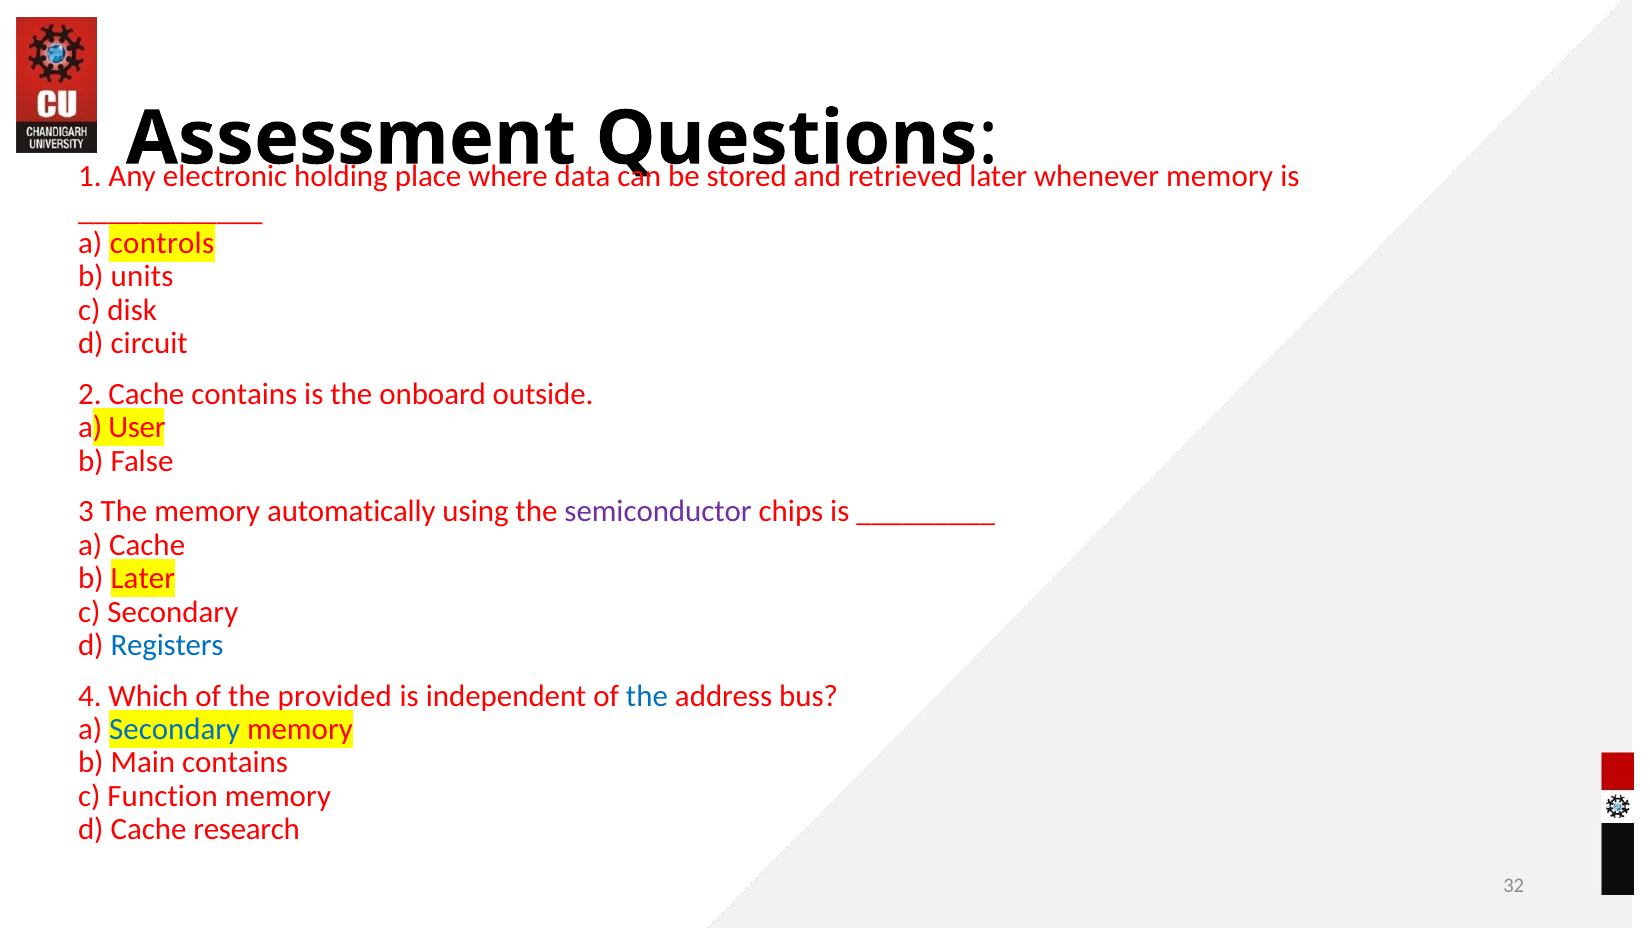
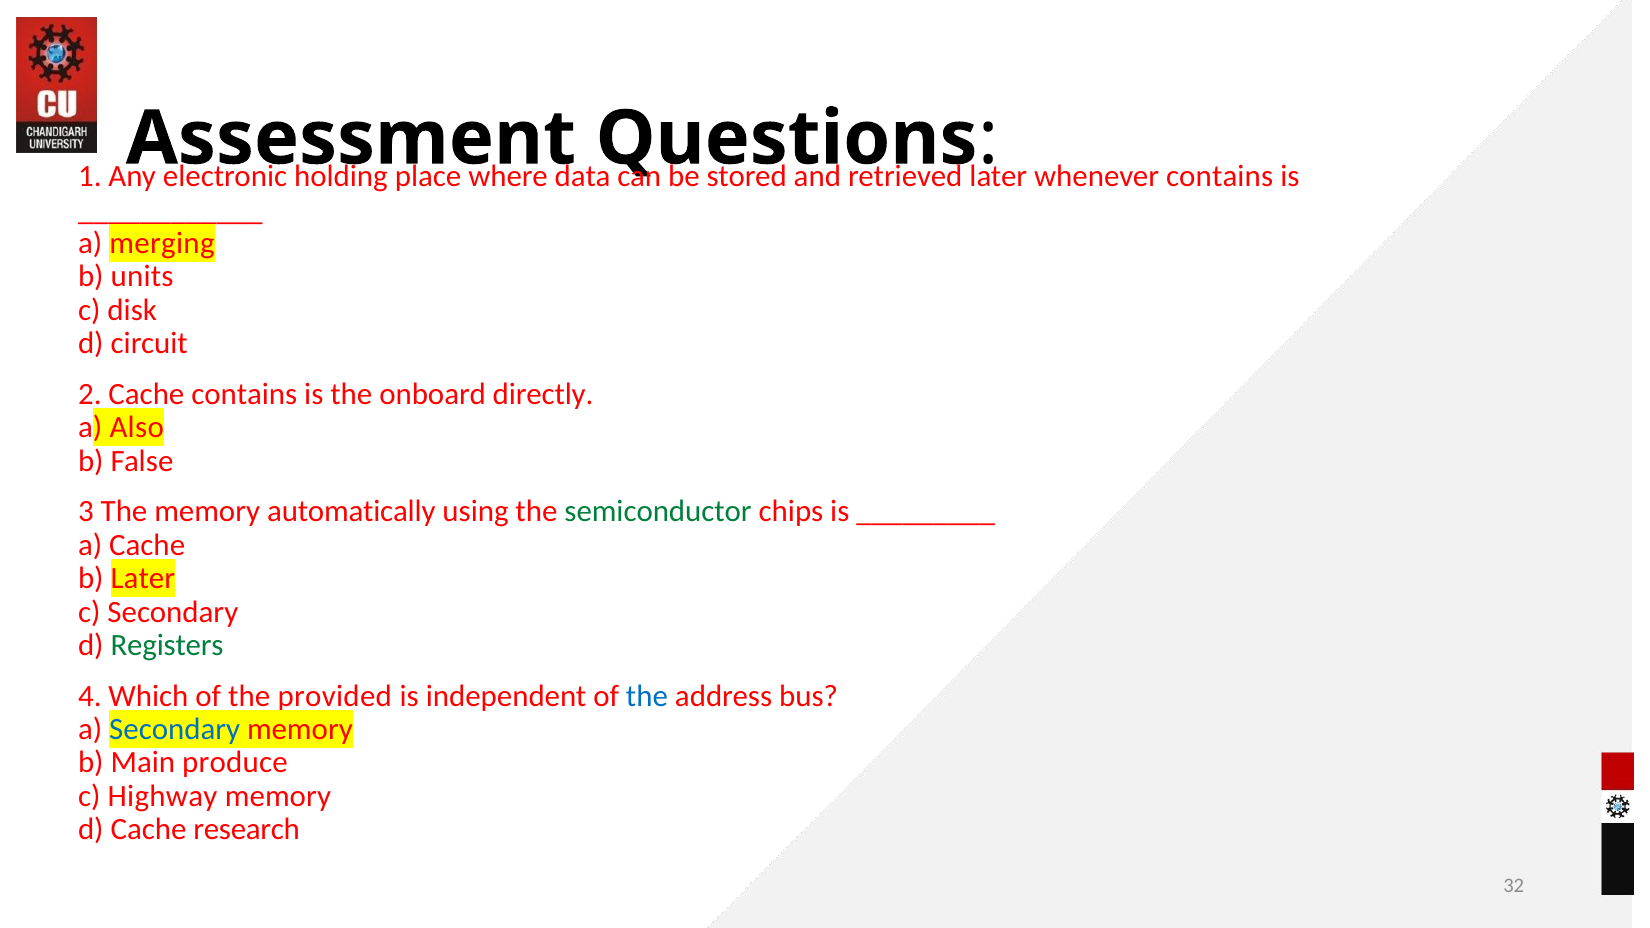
whenever memory: memory -> contains
controls: controls -> merging
outside: outside -> directly
User: User -> Also
semiconductor colour: purple -> green
Registers colour: blue -> green
Main contains: contains -> produce
Function: Function -> Highway
